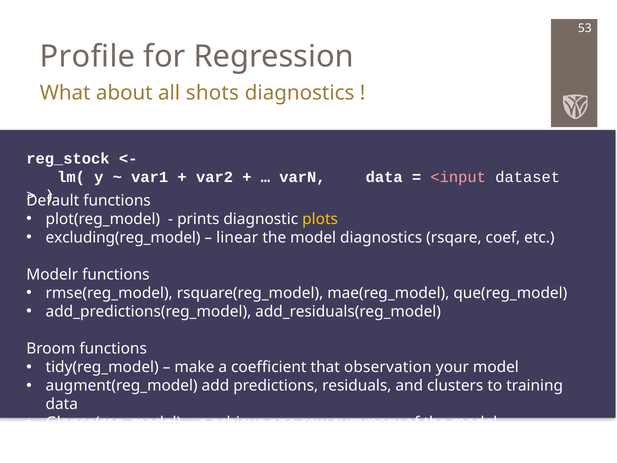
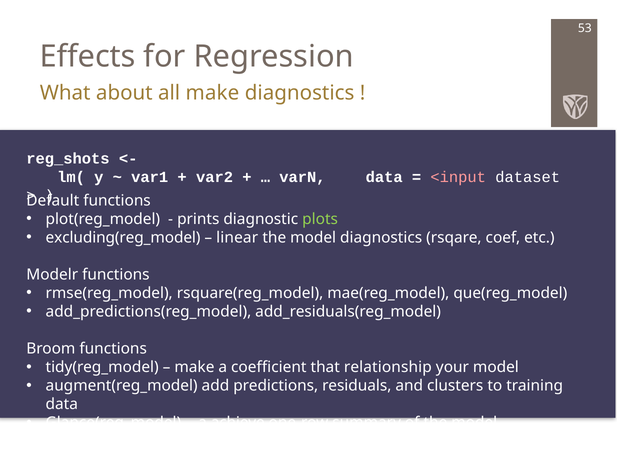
Profile: Profile -> Effects
all shots: shots -> make
reg_stock: reg_stock -> reg_shots
plots colour: yellow -> light green
observation: observation -> relationship
